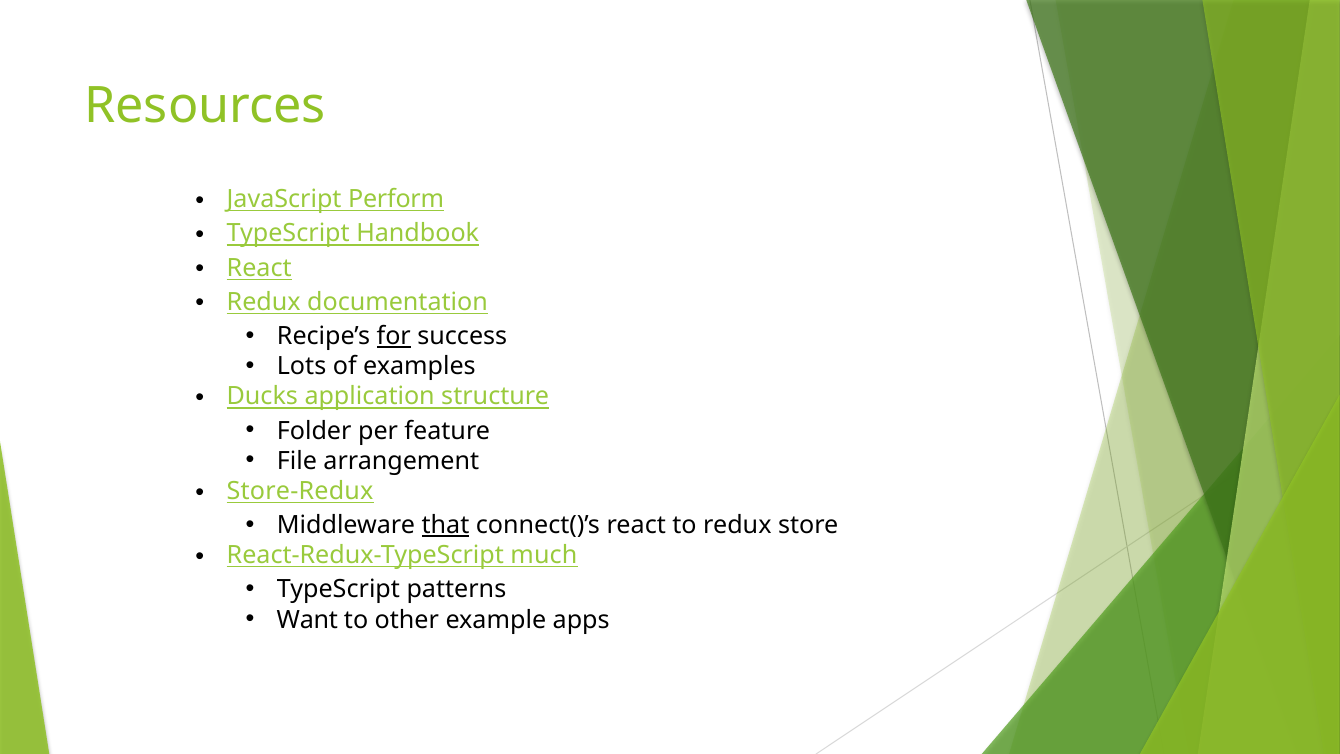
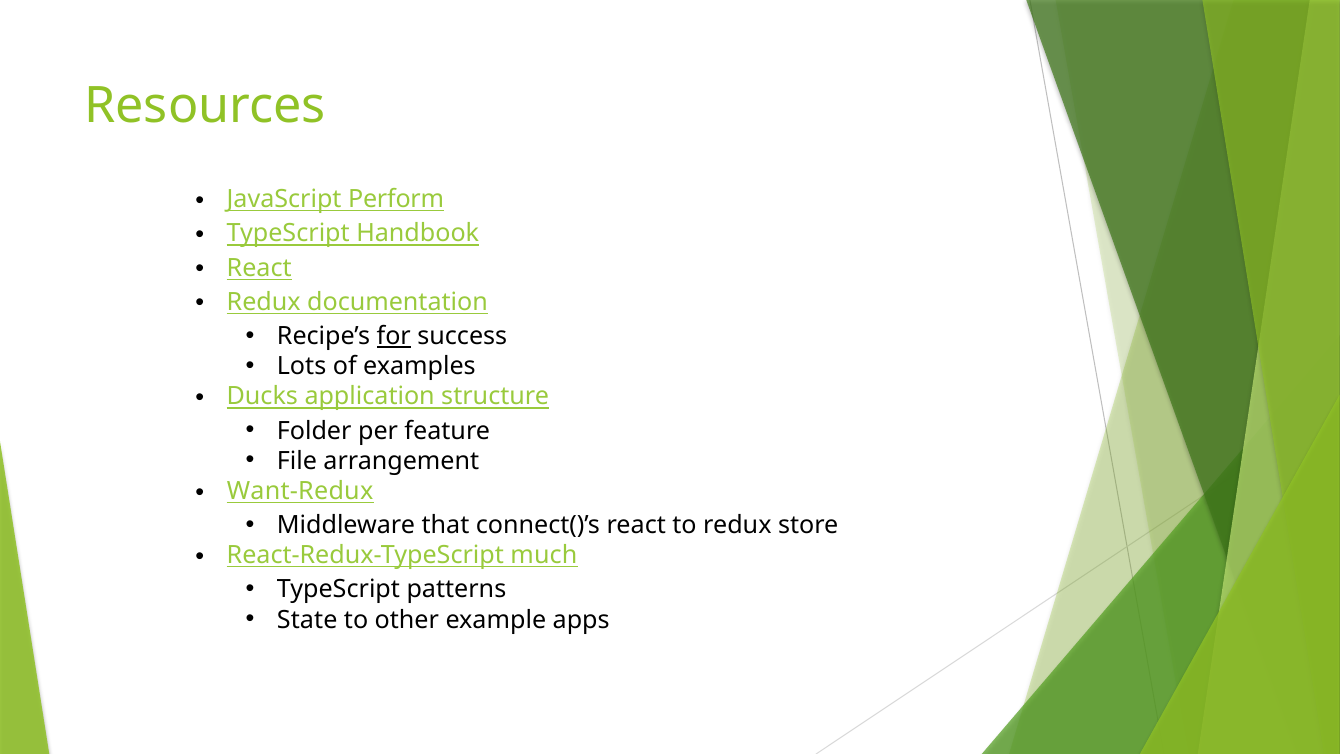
Store-Redux: Store-Redux -> Want-Redux
that underline: present -> none
Want: Want -> State
